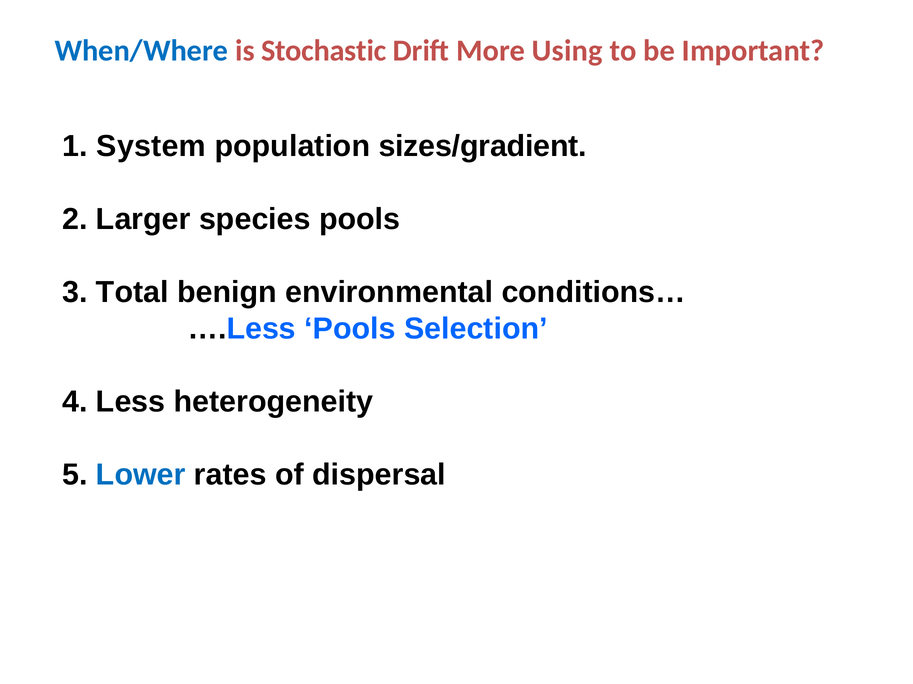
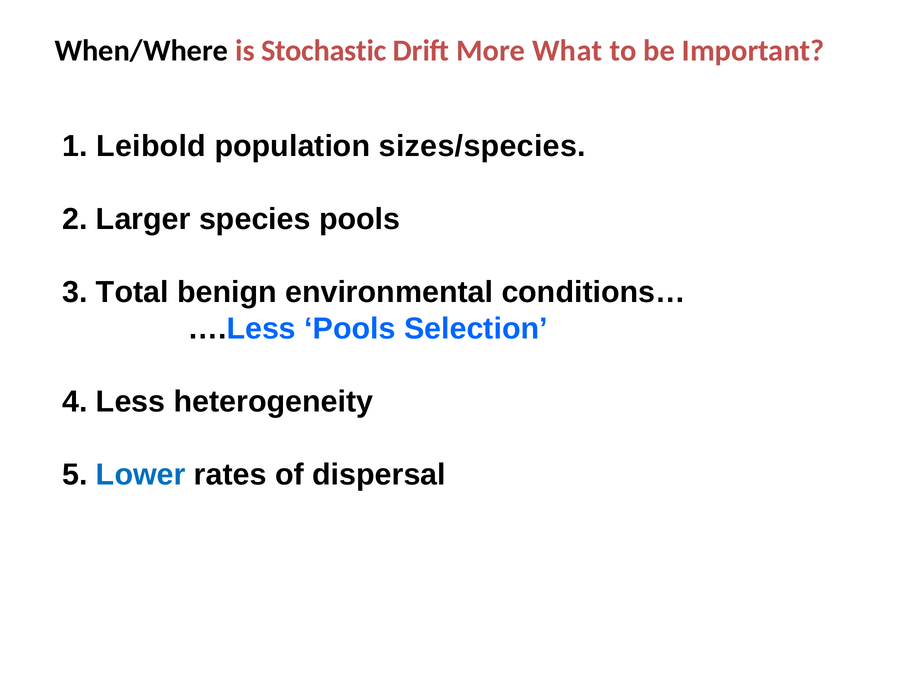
When/Where colour: blue -> black
Using: Using -> What
System: System -> Leibold
sizes/gradient: sizes/gradient -> sizes/species
